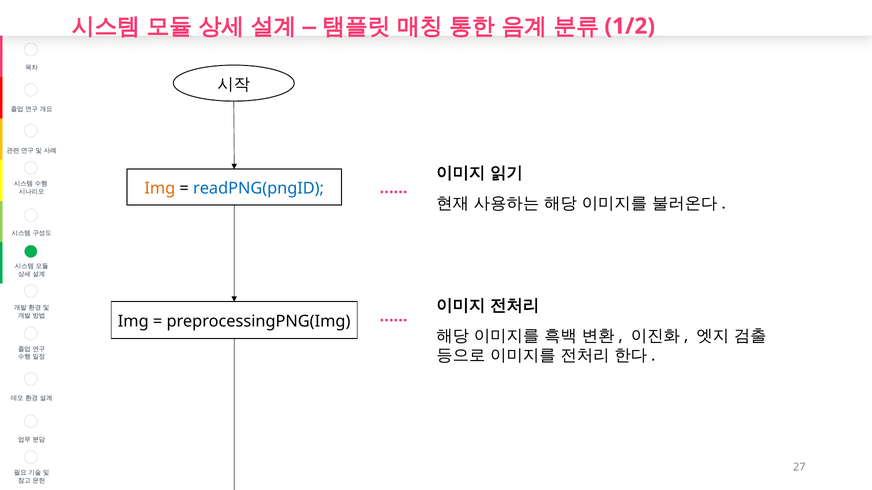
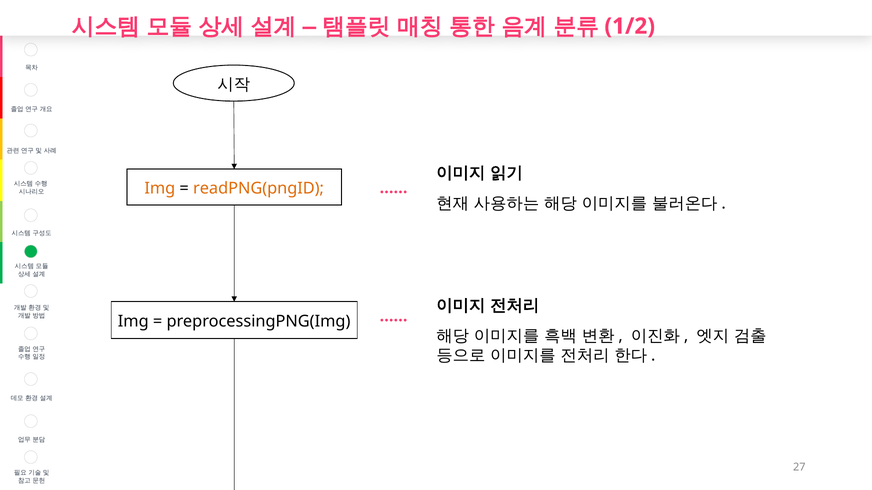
readPNG(pngID colour: blue -> orange
